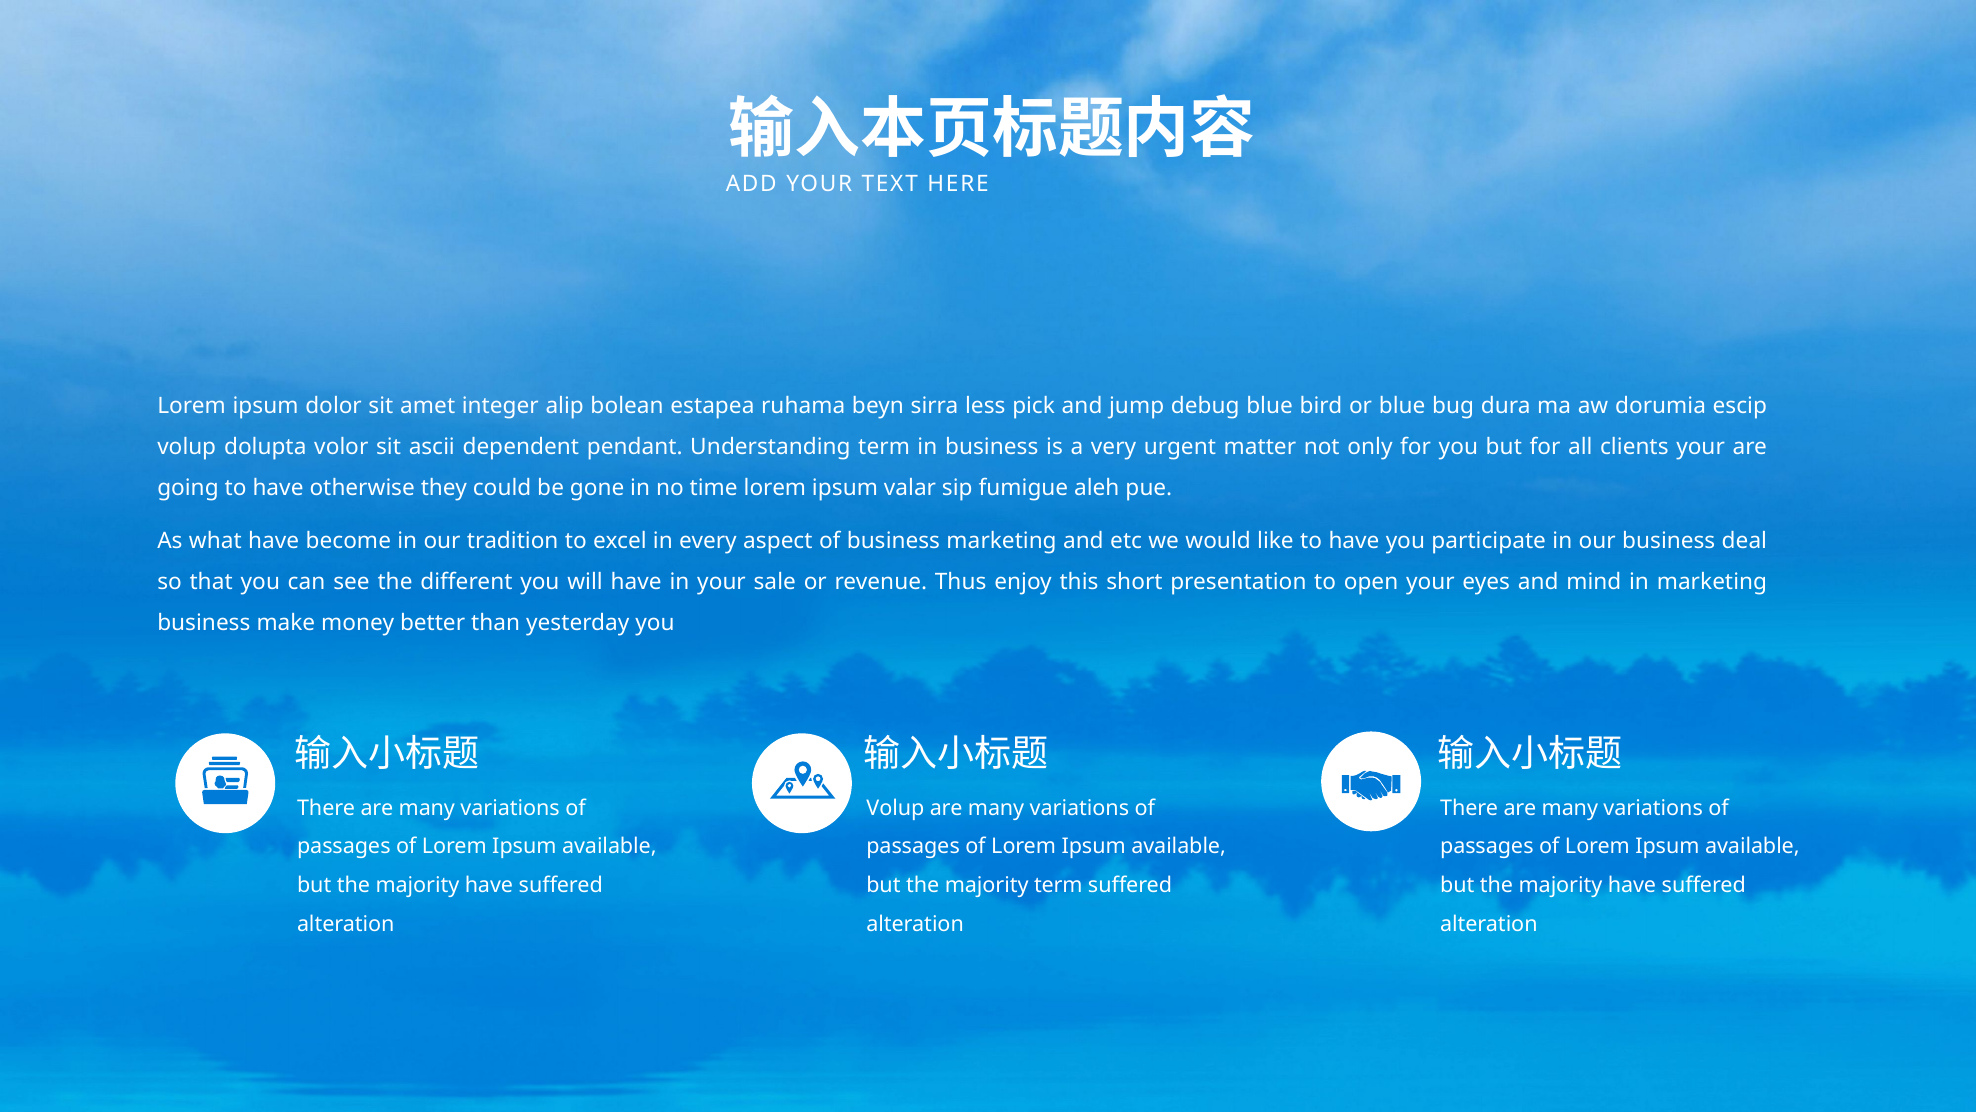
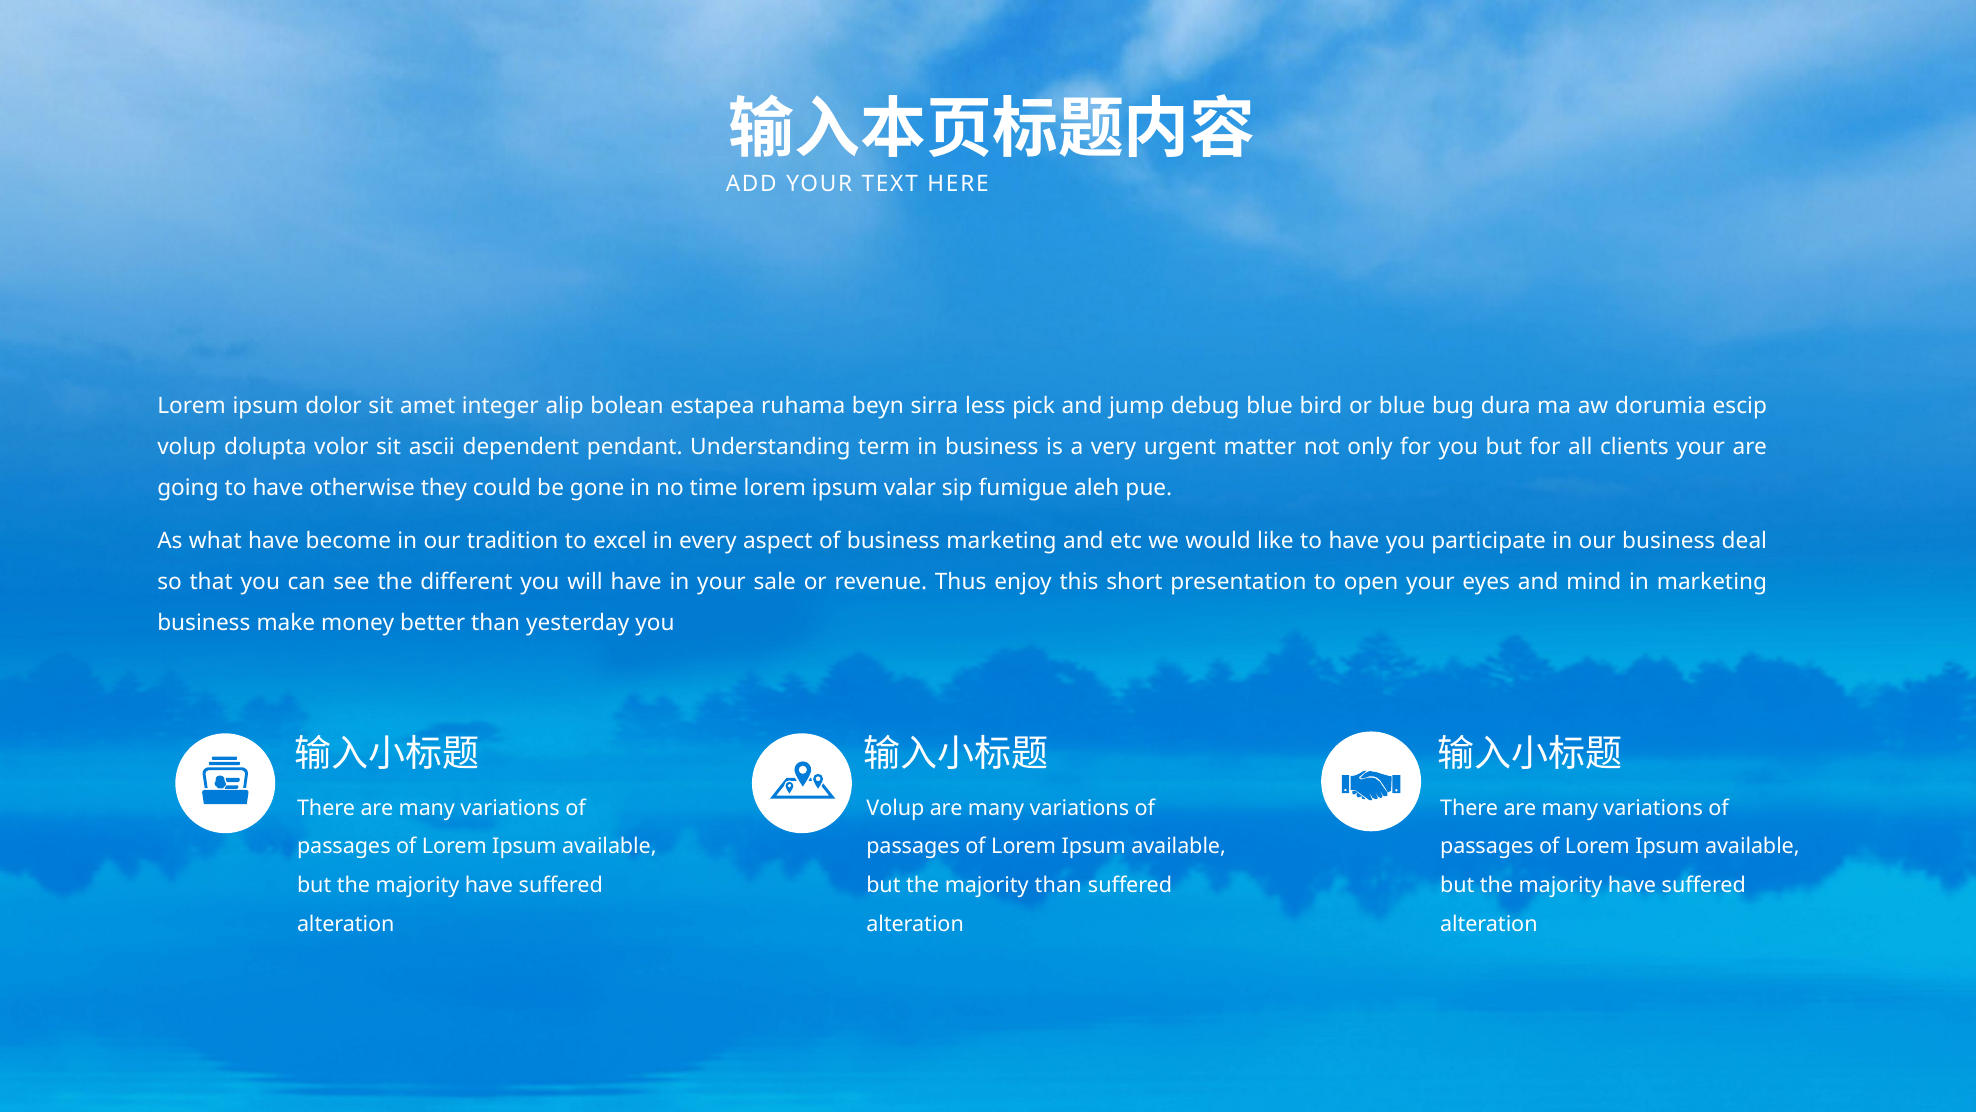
majority term: term -> than
